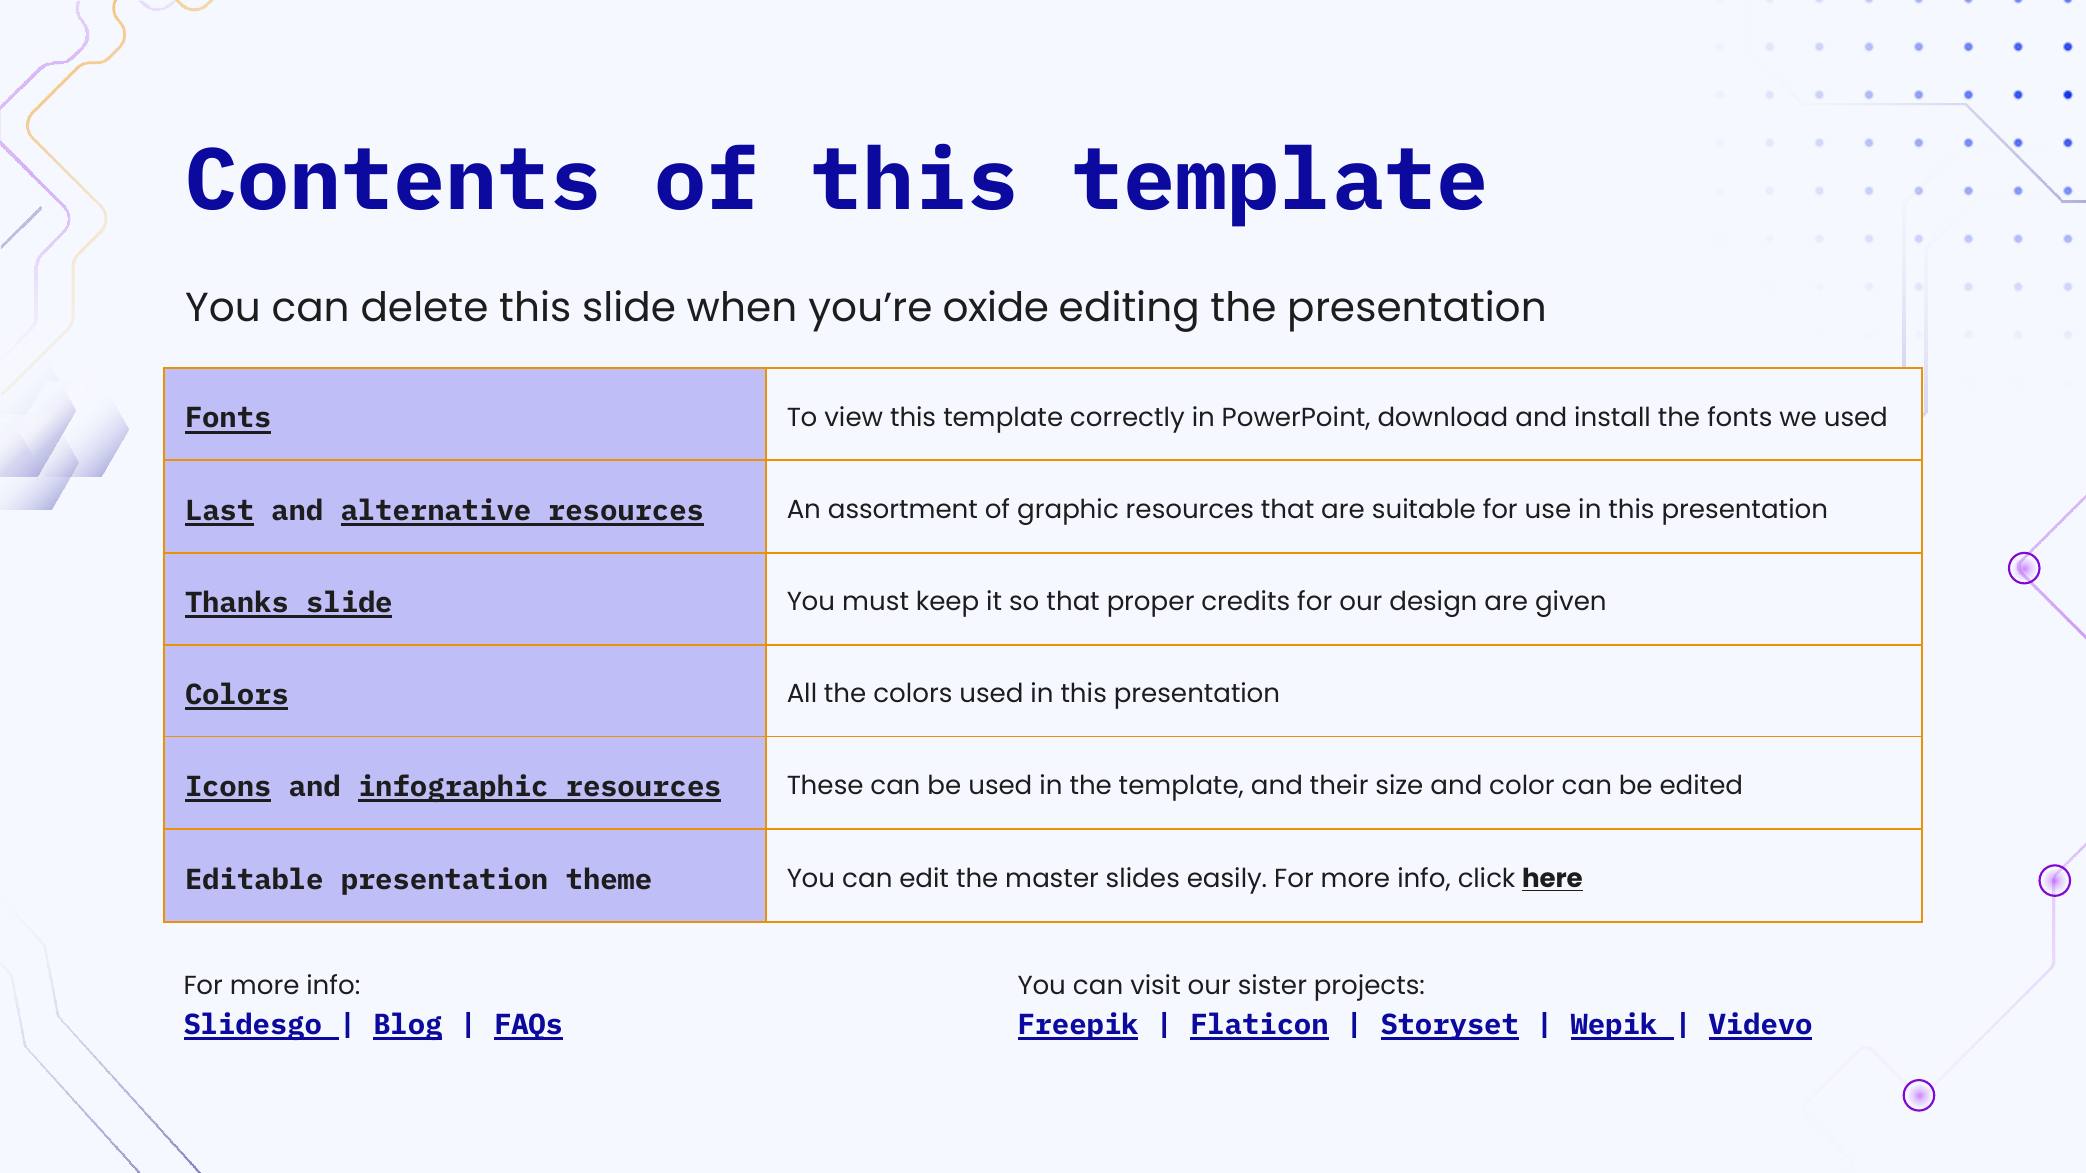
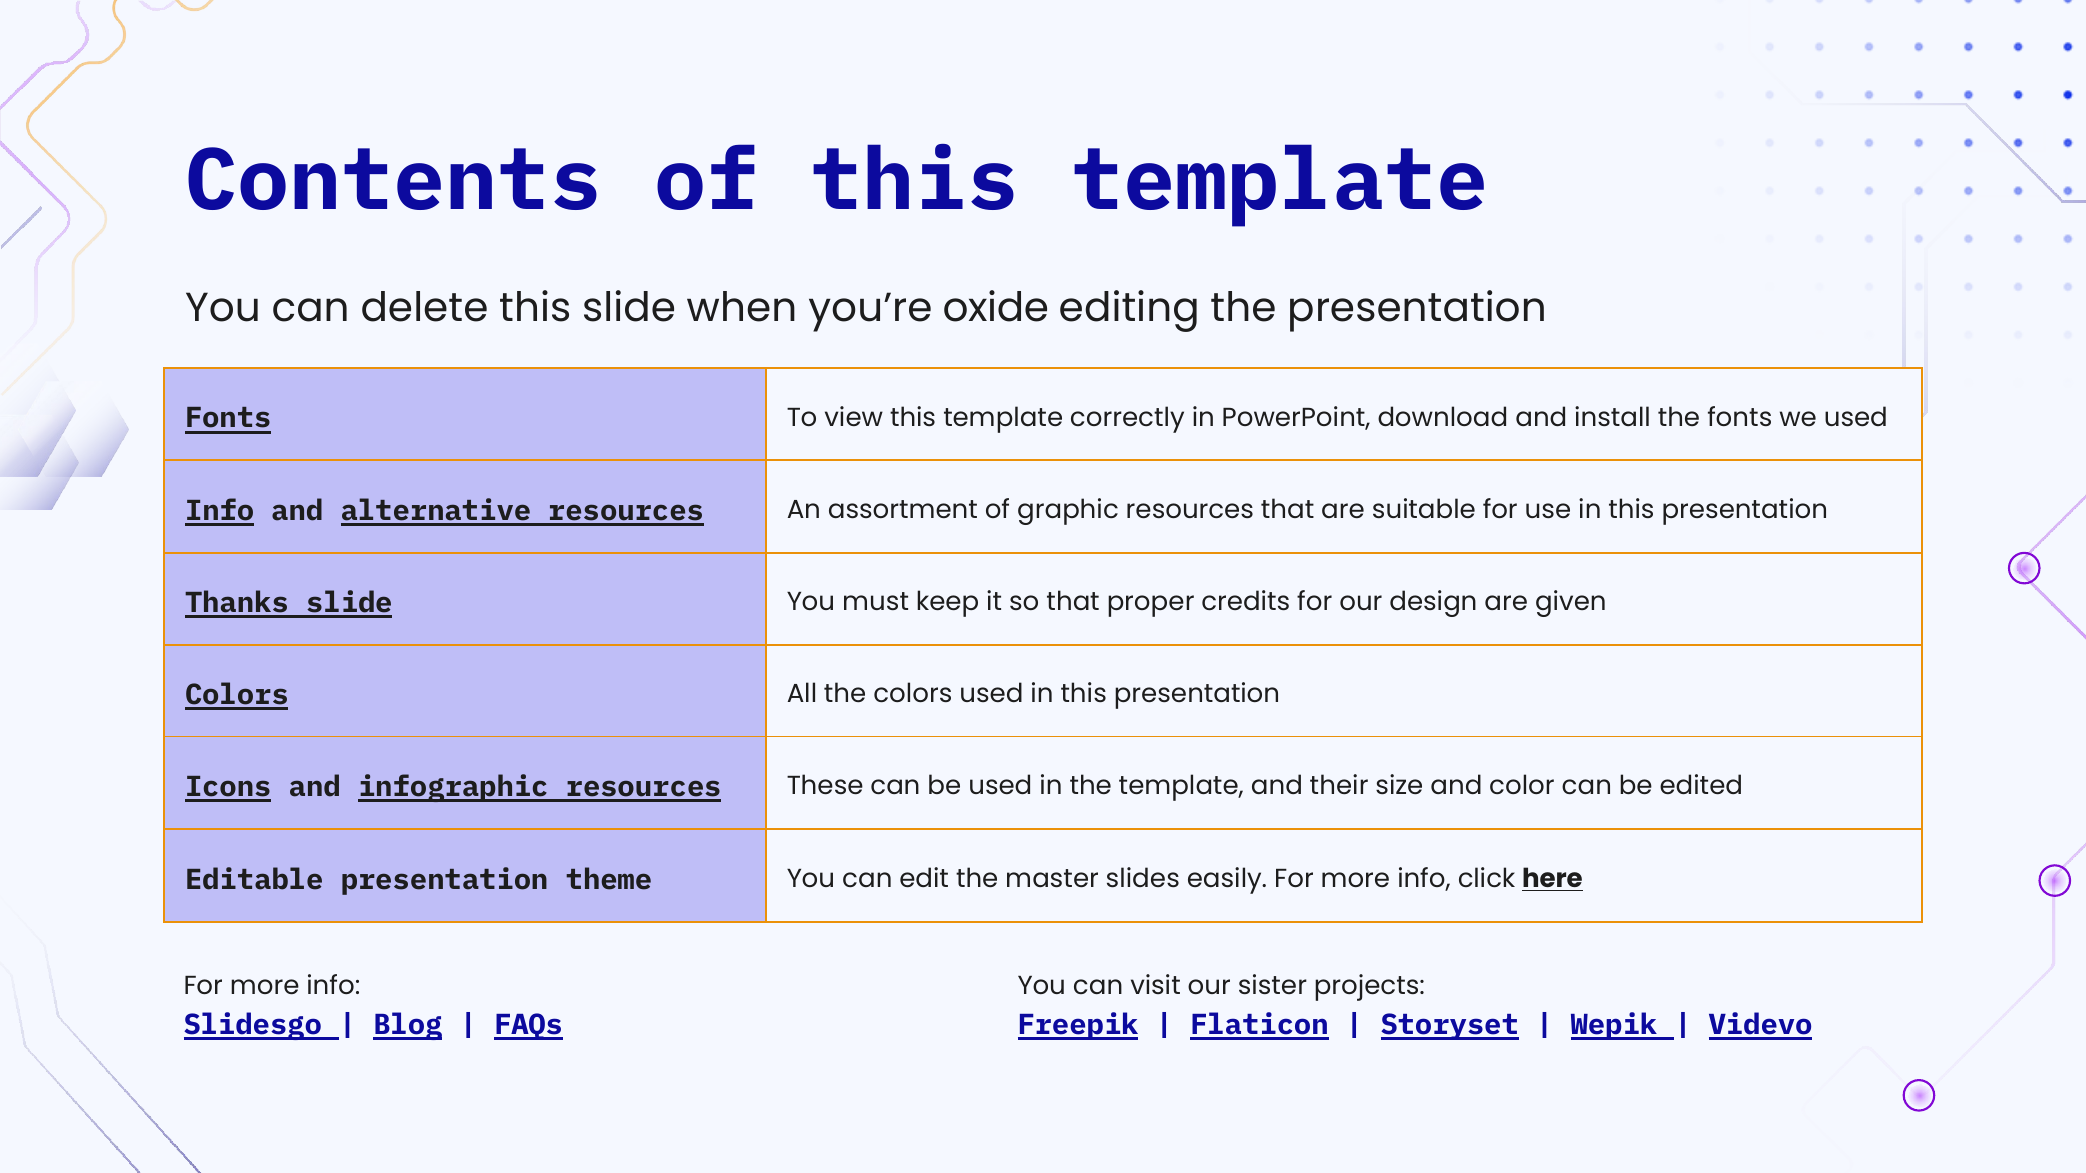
Last at (220, 511): Last -> Info
